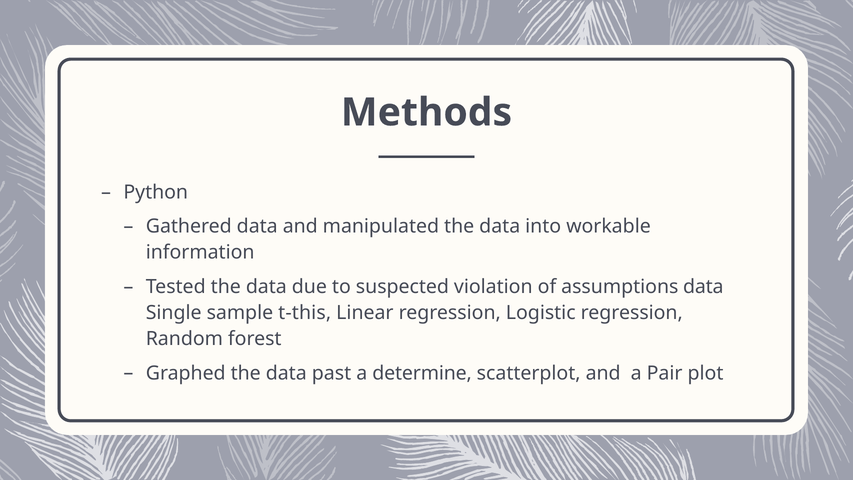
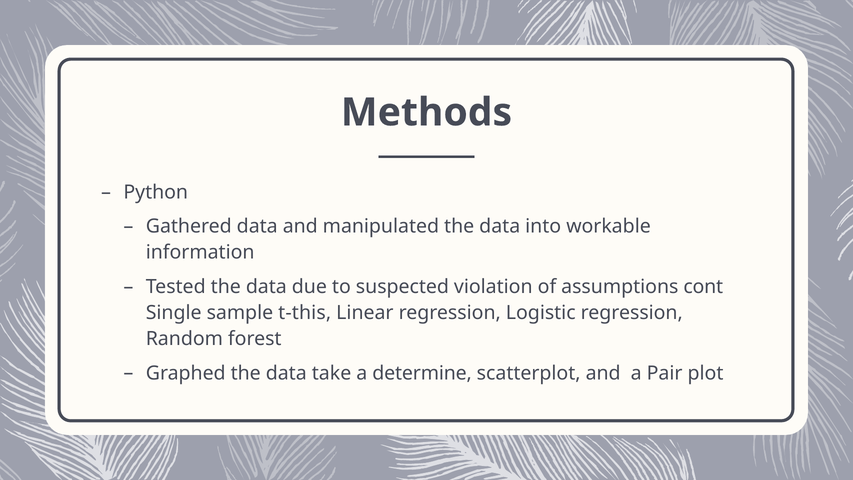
assumptions data: data -> cont
past: past -> take
